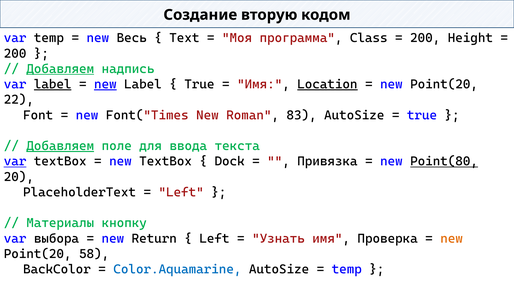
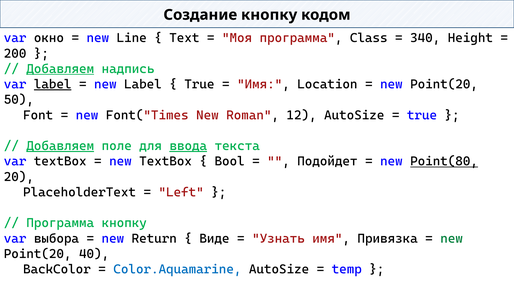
Создание вторую: вторую -> кнопку
var temp: temp -> окно
Весь: Весь -> Line
200 at (425, 38): 200 -> 340
new at (105, 84) underline: present -> none
Location underline: present -> none
22: 22 -> 50
83: 83 -> 12
ввода underline: none -> present
var at (15, 161) underline: present -> none
Dock: Dock -> Bool
Привязка: Привязка -> Подойдет
Материалы at (60, 223): Материалы -> Программа
Left at (214, 239): Left -> Виде
Проверка: Проверка -> Привязка
new at (452, 239) colour: orange -> green
58: 58 -> 40
